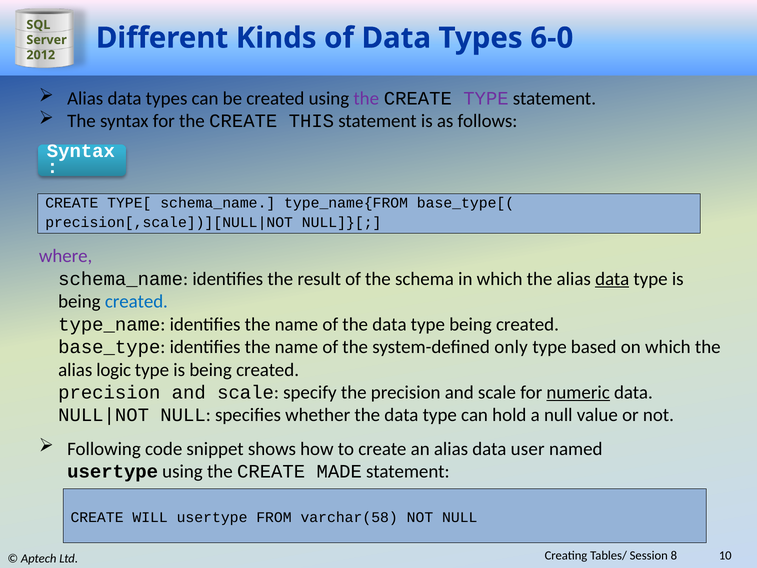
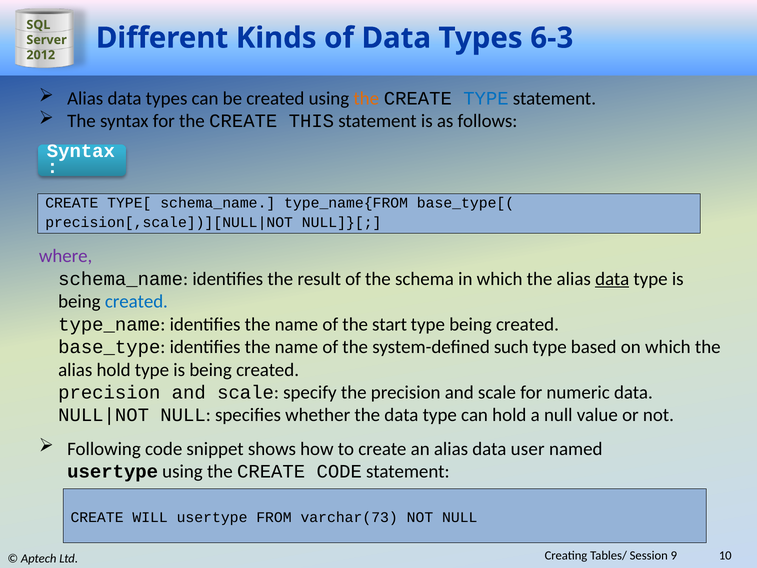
6-0: 6-0 -> 6-3
the at (366, 98) colour: purple -> orange
TYPE at (486, 98) colour: purple -> blue
of the data: data -> start
only: only -> such
alias logic: logic -> hold
numeric underline: present -> none
CREATE MADE: MADE -> CODE
varchar(58: varchar(58 -> varchar(73
8: 8 -> 9
